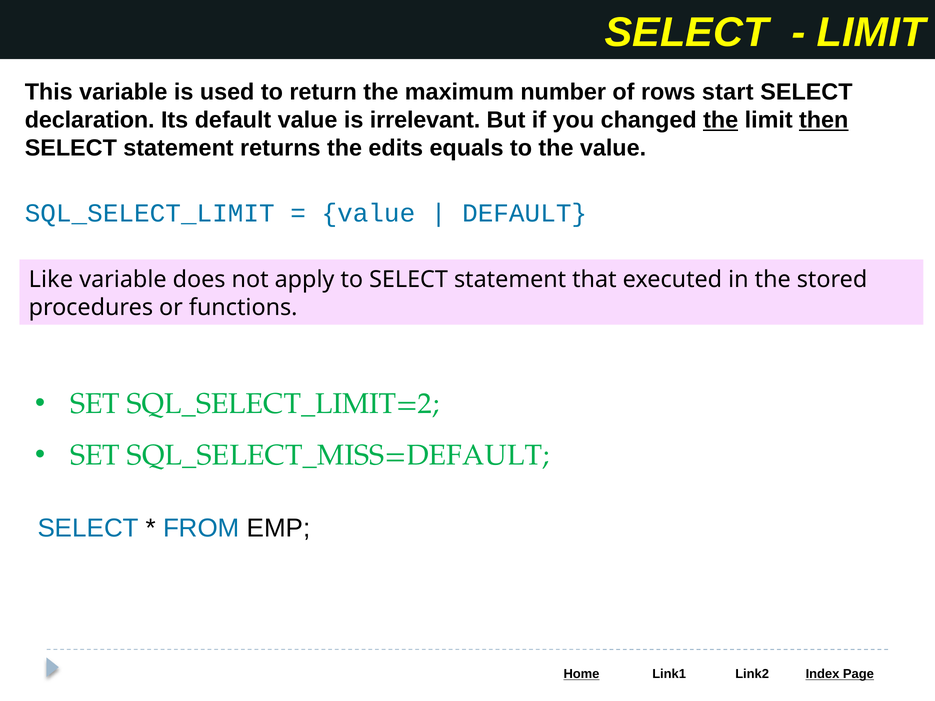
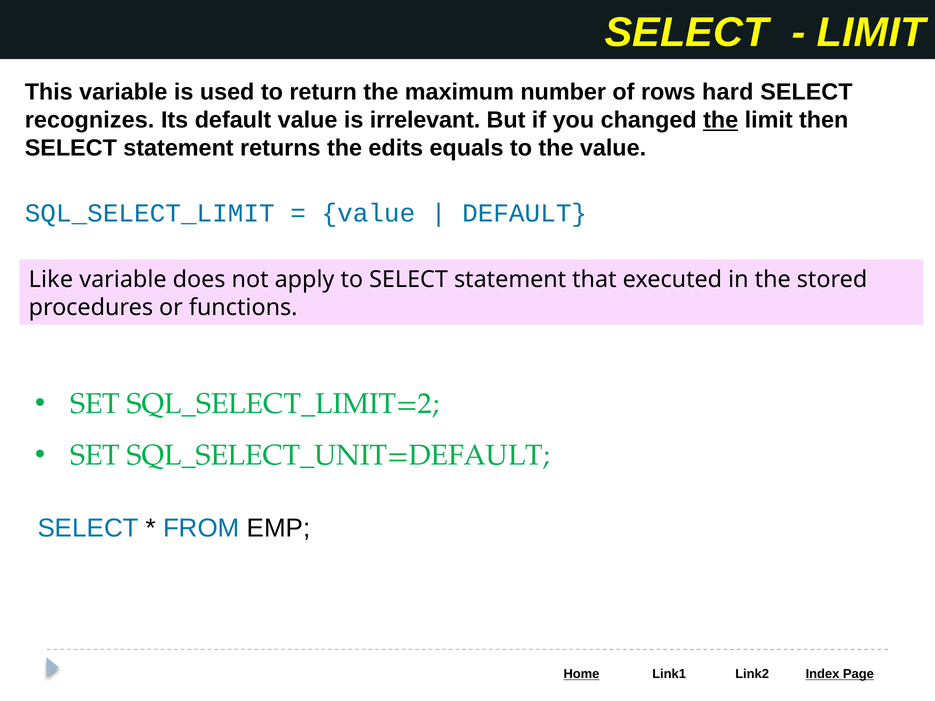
start: start -> hard
declaration: declaration -> recognizes
then underline: present -> none
SQL_SELECT_MISS=DEFAULT: SQL_SELECT_MISS=DEFAULT -> SQL_SELECT_UNIT=DEFAULT
